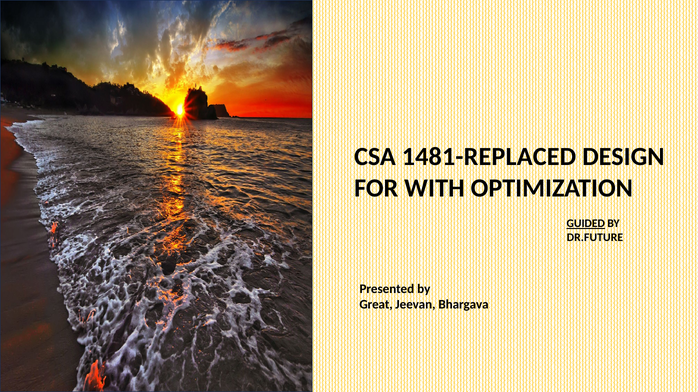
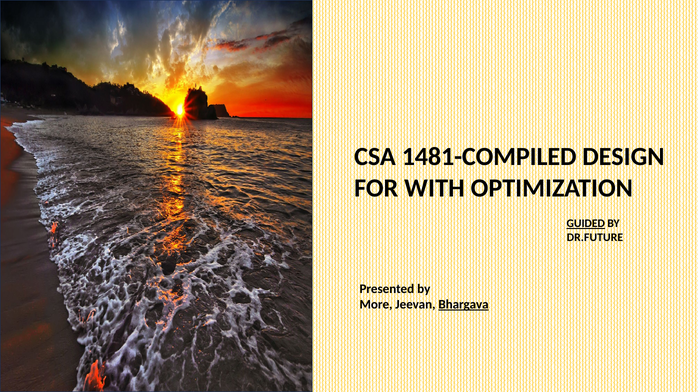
1481-REPLACED: 1481-REPLACED -> 1481-COMPILED
Great: Great -> More
Bhargava underline: none -> present
